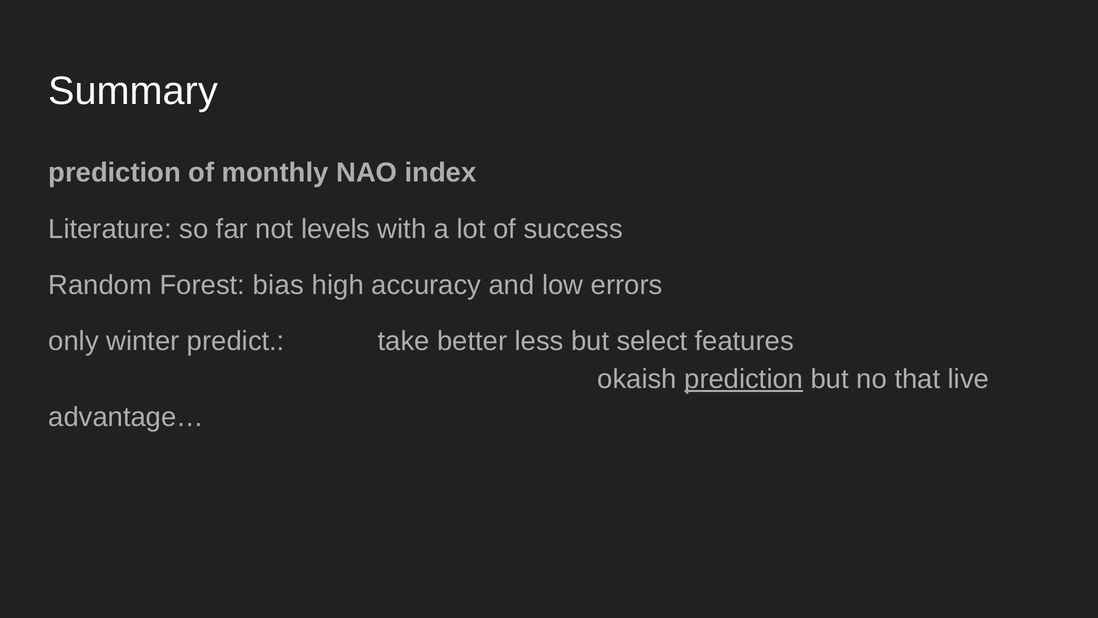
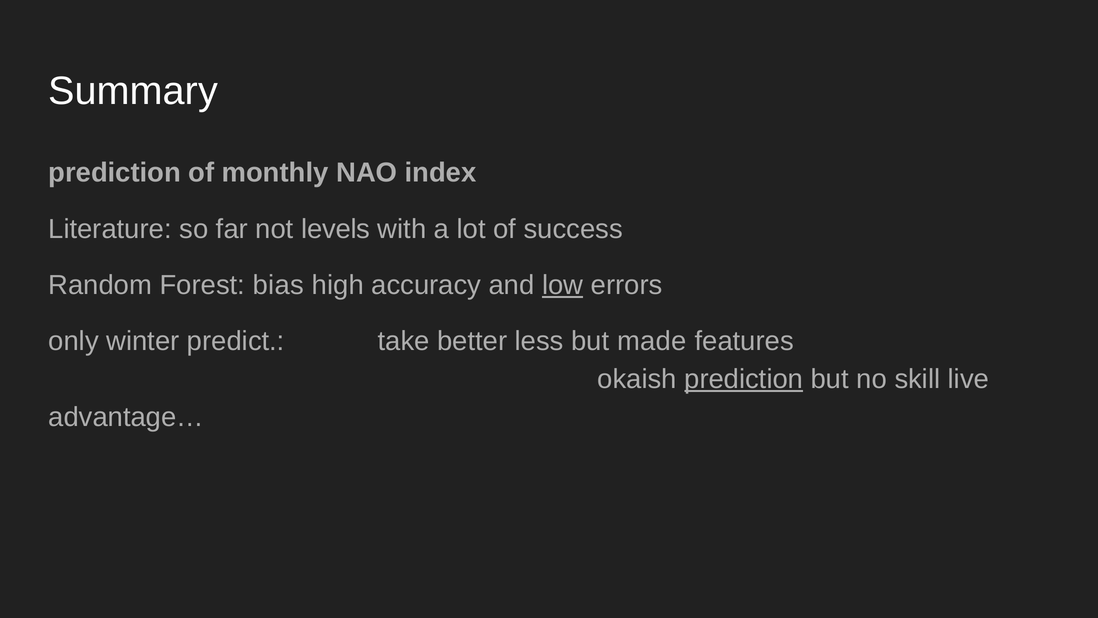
low underline: none -> present
select: select -> made
that: that -> skill
